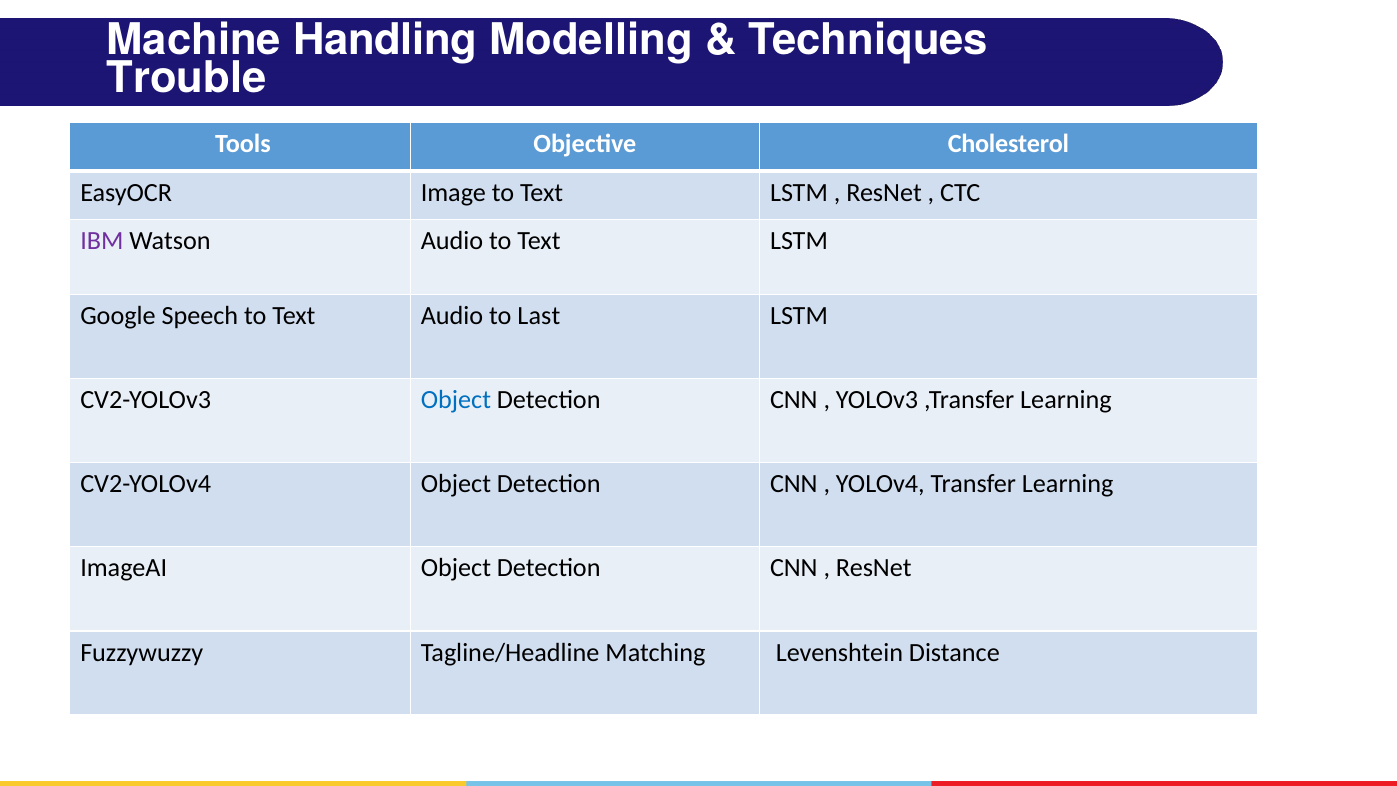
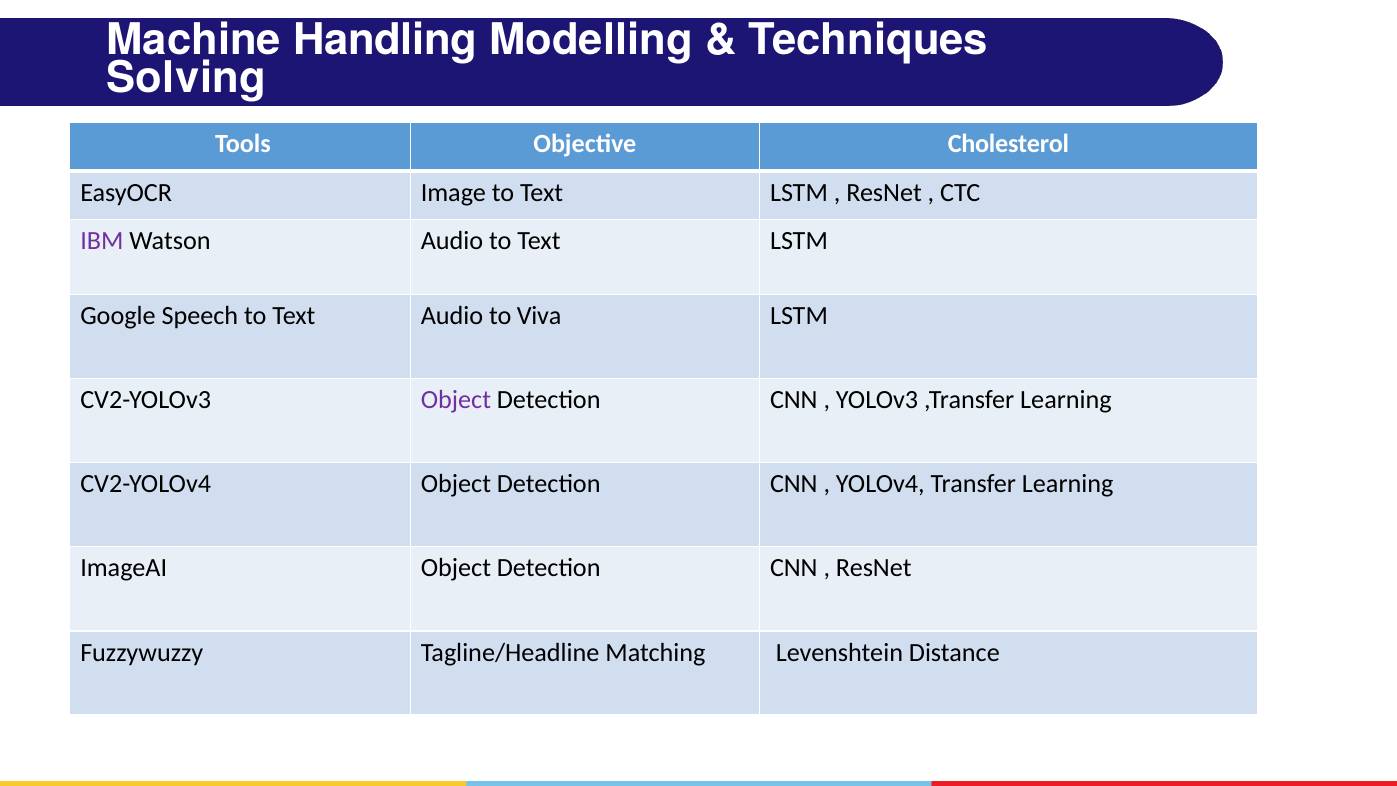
Trouble: Trouble -> Solving
Last: Last -> Viva
Object at (456, 400) colour: blue -> purple
